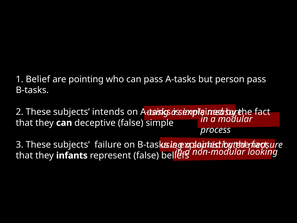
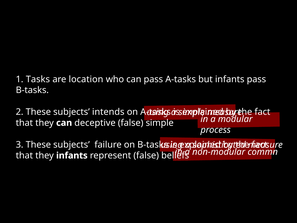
Belief: Belief -> Tasks
pointing: pointing -> location
but person: person -> infants
looking: looking -> commn
